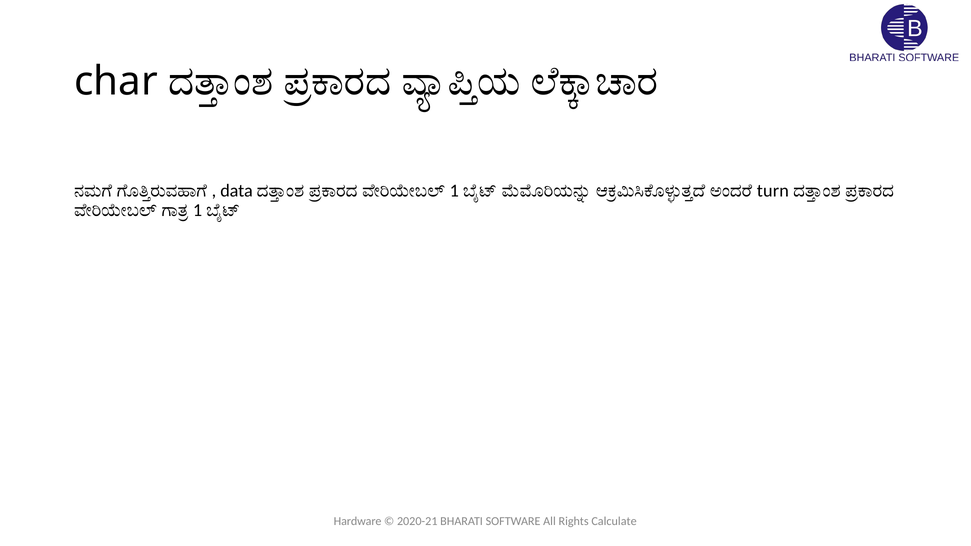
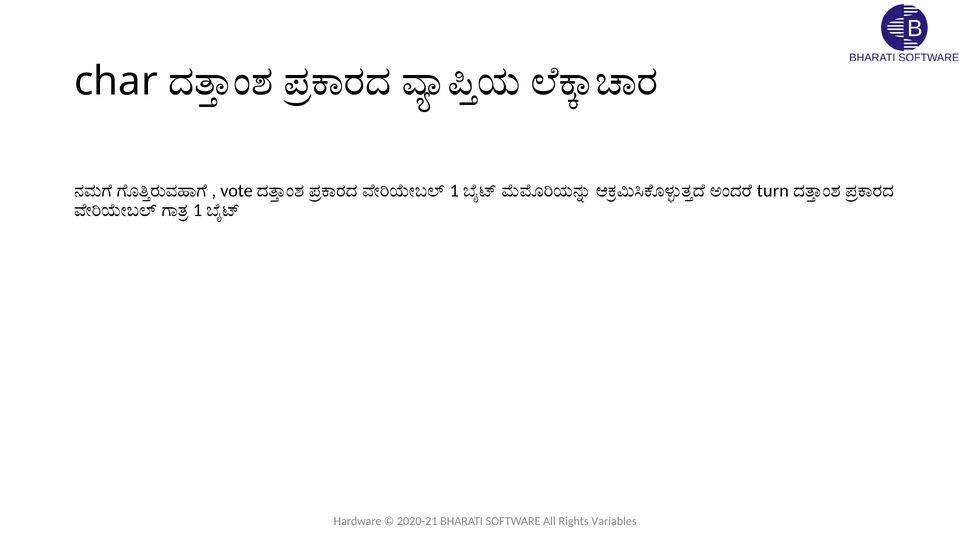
data: data -> vote
Calculate: Calculate -> Variables
